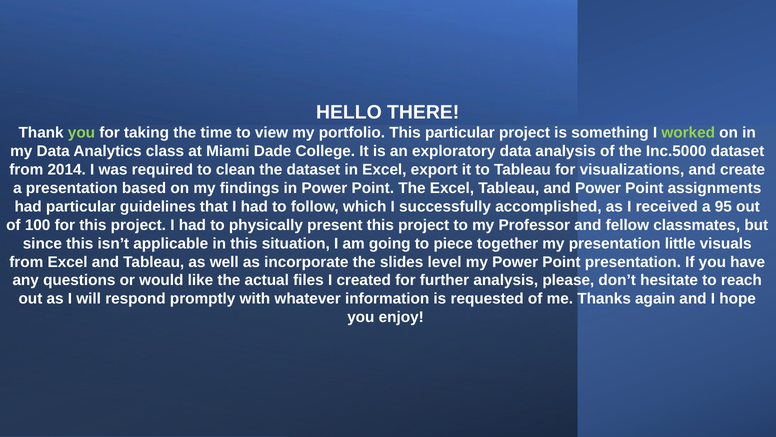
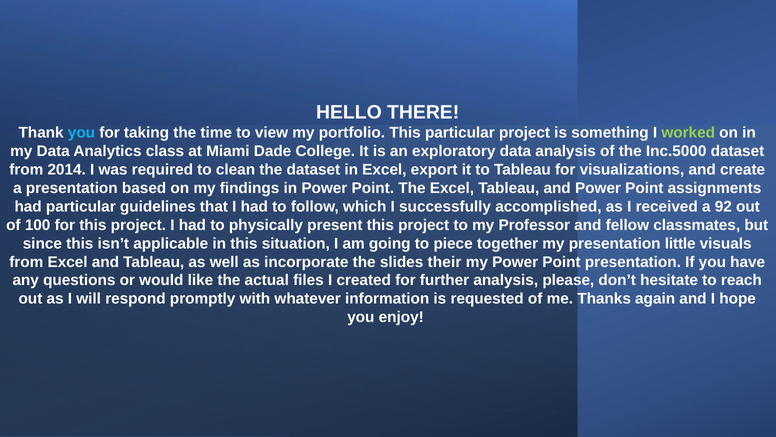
you at (81, 133) colour: light green -> light blue
95: 95 -> 92
level: level -> their
